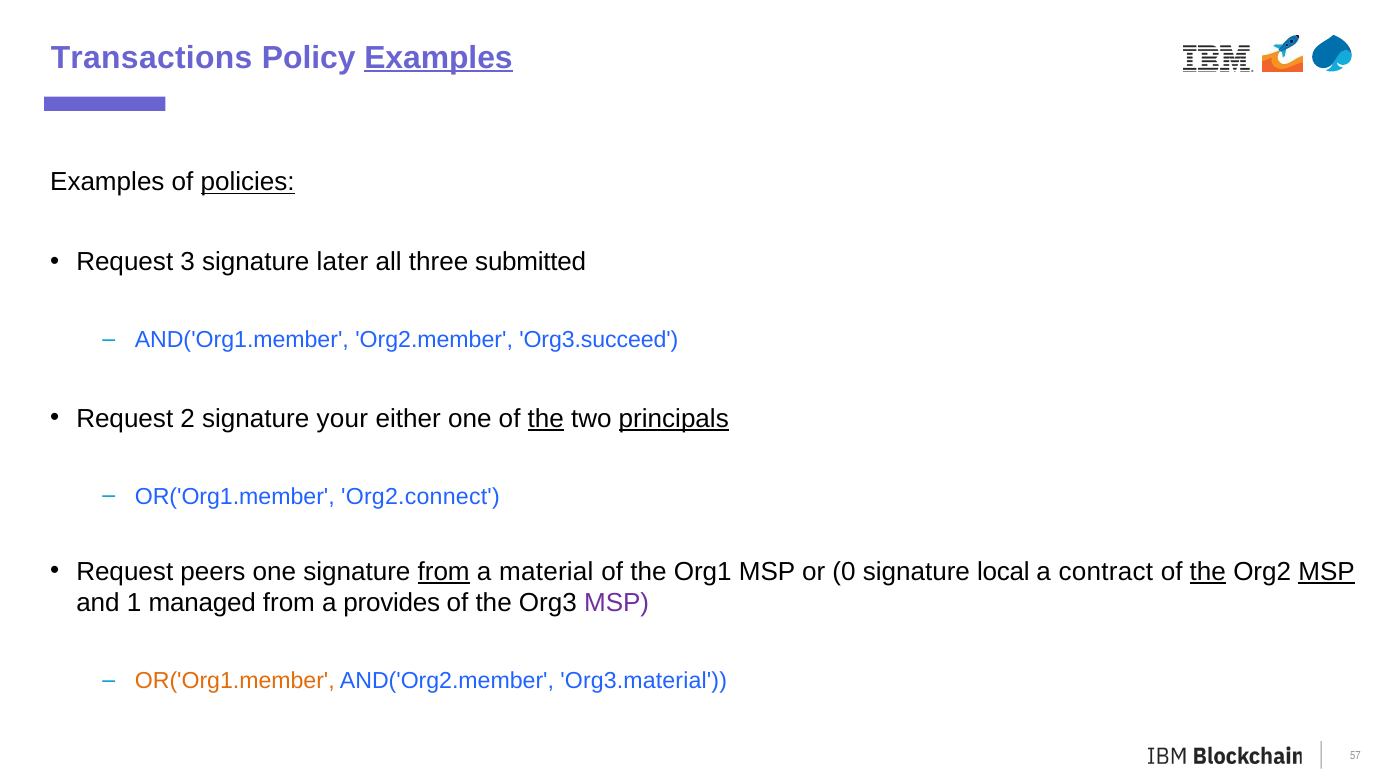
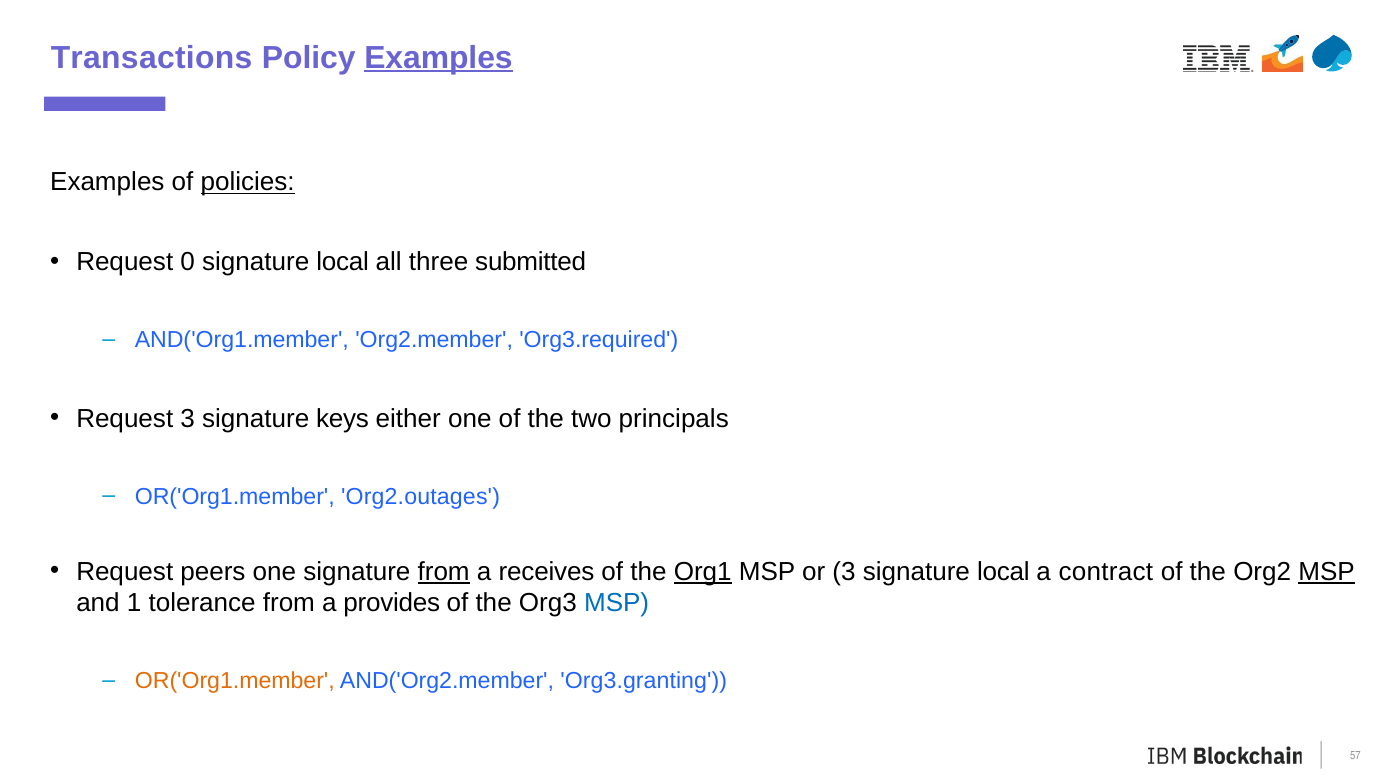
3: 3 -> 0
later at (342, 262): later -> local
Org3.succeed: Org3.succeed -> Org3.required
Request 2: 2 -> 3
your: your -> keys
the at (546, 419) underline: present -> none
principals underline: present -> none
Org2.connect: Org2.connect -> Org2.outages
material: material -> receives
Org1 underline: none -> present
or 0: 0 -> 3
the at (1208, 572) underline: present -> none
managed: managed -> tolerance
MSP at (617, 603) colour: purple -> blue
Org3.material: Org3.material -> Org3.granting
